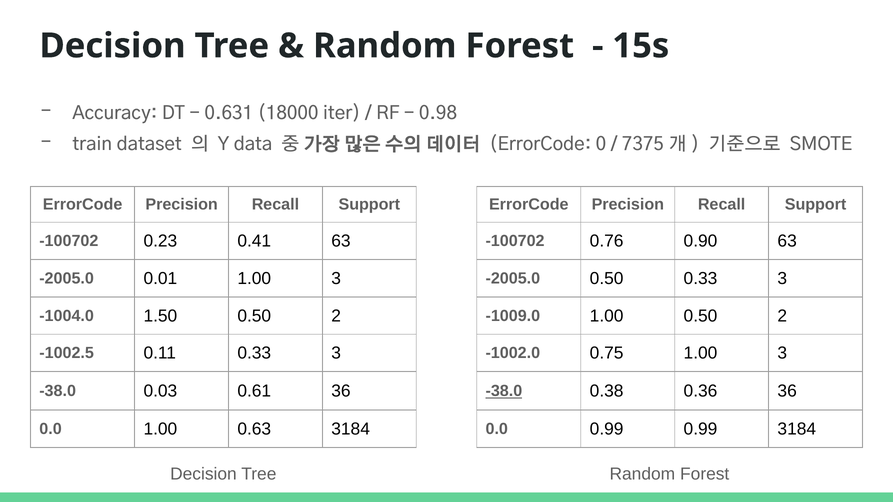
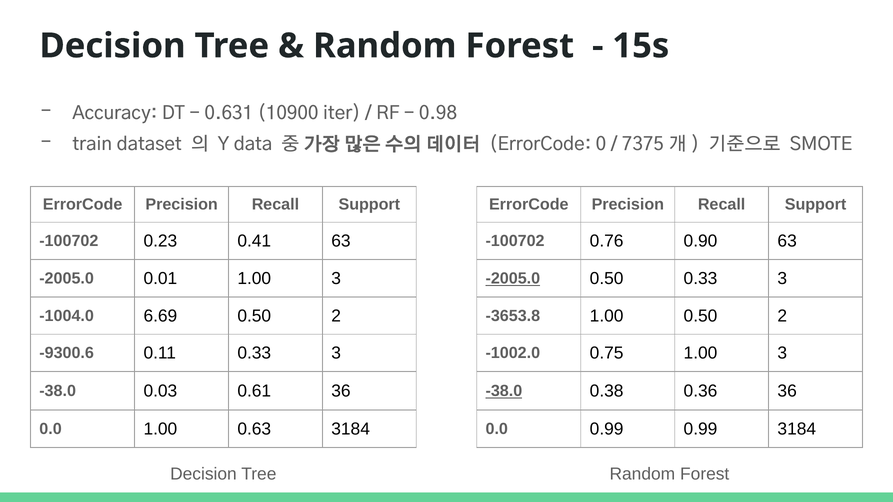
18000: 18000 -> 10900
-2005.0 at (513, 279) underline: none -> present
1.50: 1.50 -> 6.69
-1009.0: -1009.0 -> -3653.8
-1002.5: -1002.5 -> -9300.6
